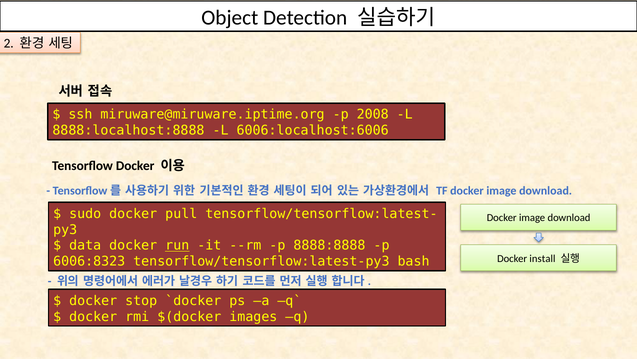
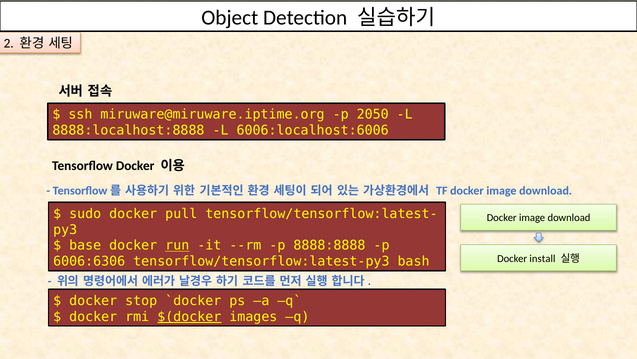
2008: 2008 -> 2050
data: data -> base
6006:8323: 6006:8323 -> 6006:6306
$(docker underline: none -> present
